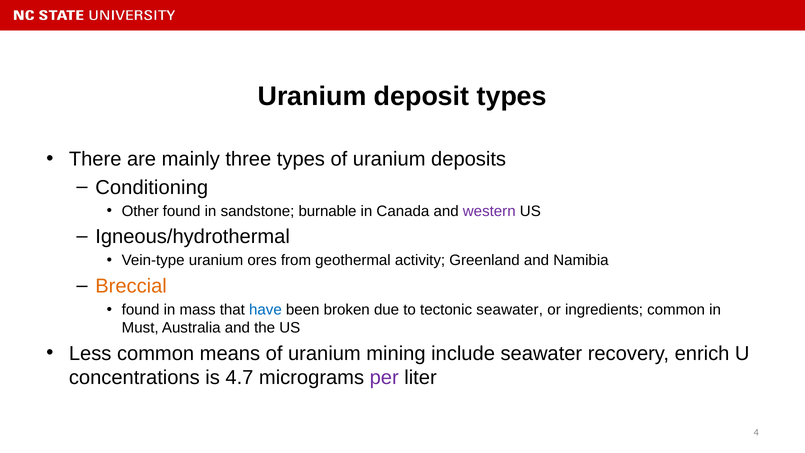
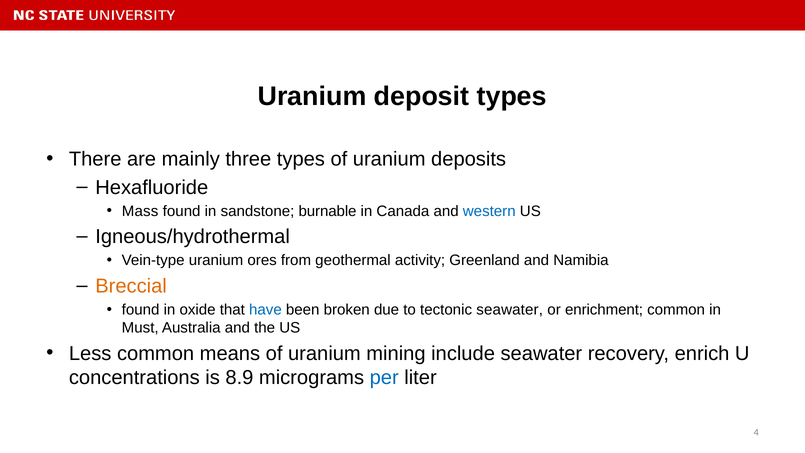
Conditioning: Conditioning -> Hexafluoride
Other: Other -> Mass
western colour: purple -> blue
mass: mass -> oxide
ingredients: ingredients -> enrichment
4.7: 4.7 -> 8.9
per colour: purple -> blue
